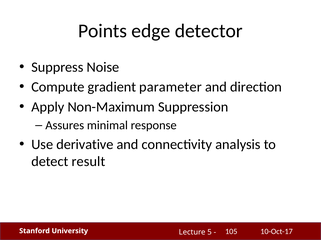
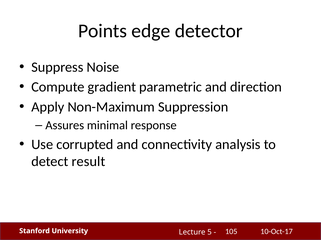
parameter: parameter -> parametric
derivative: derivative -> corrupted
